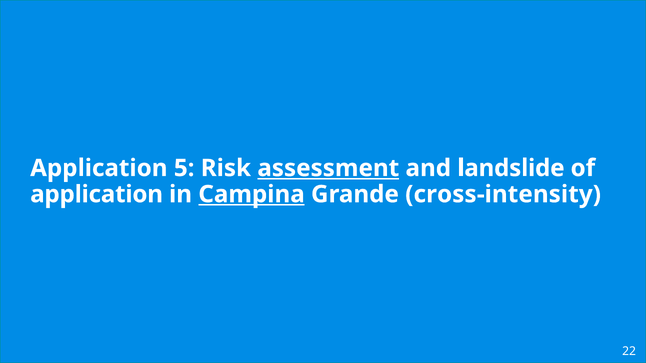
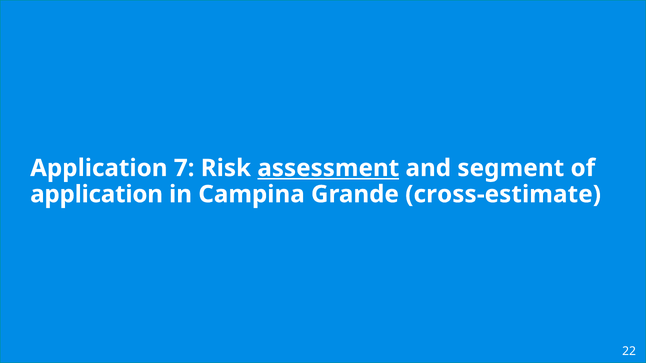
5: 5 -> 7
landslide: landslide -> segment
Campina underline: present -> none
cross-intensity: cross-intensity -> cross-estimate
